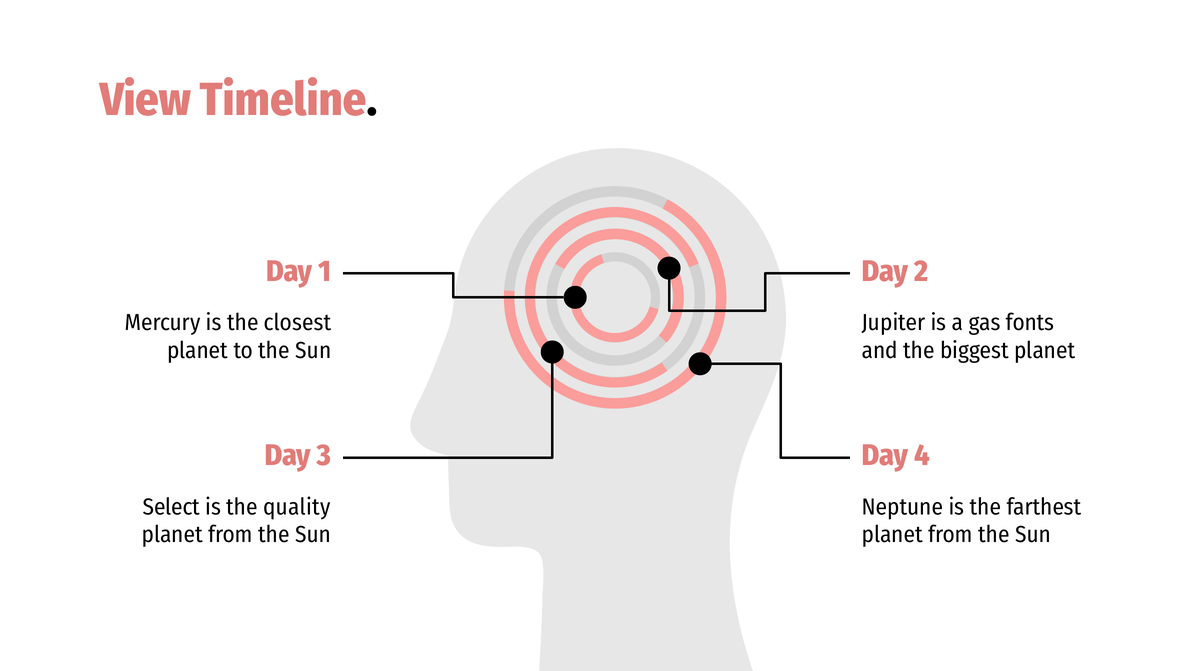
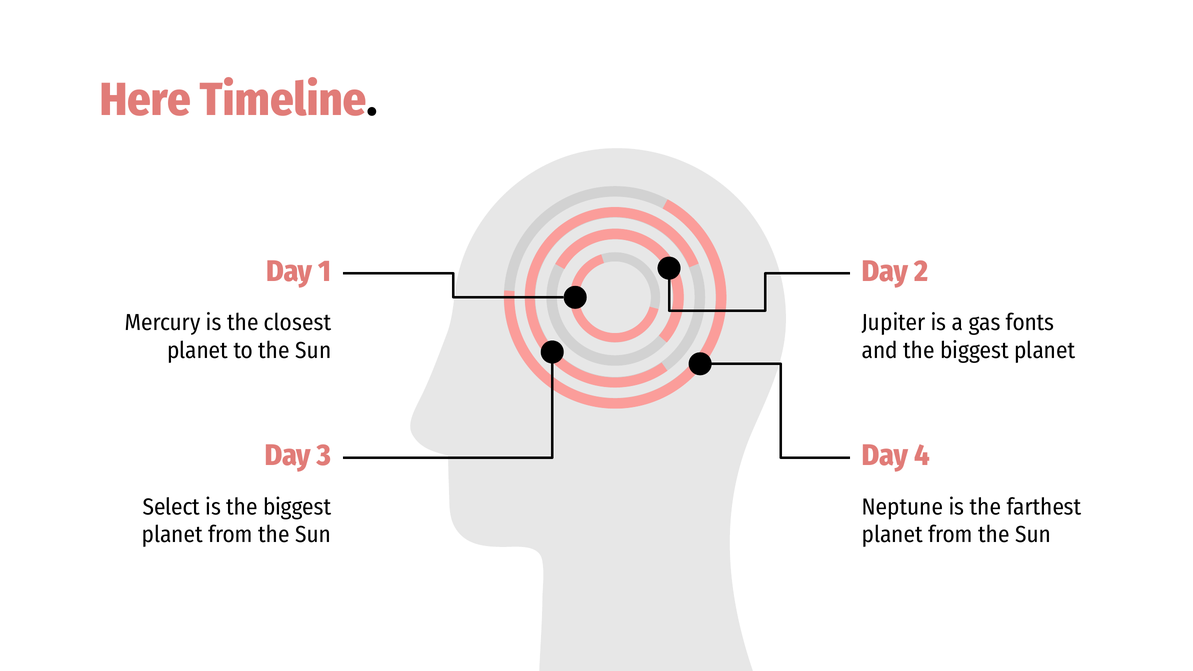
View: View -> Here
is the quality: quality -> biggest
